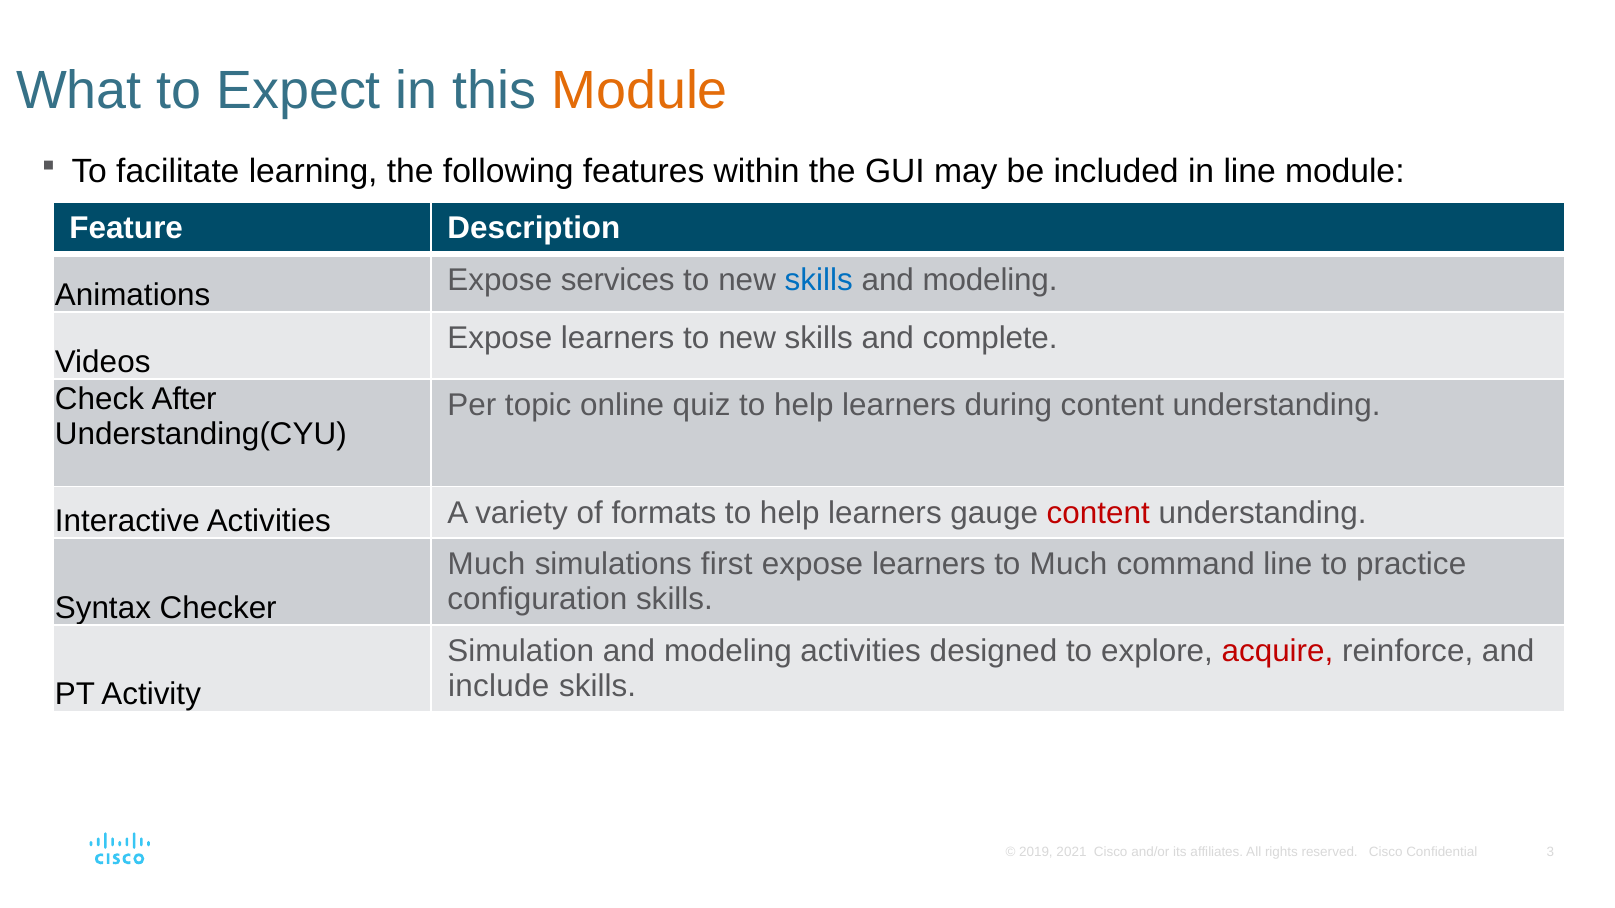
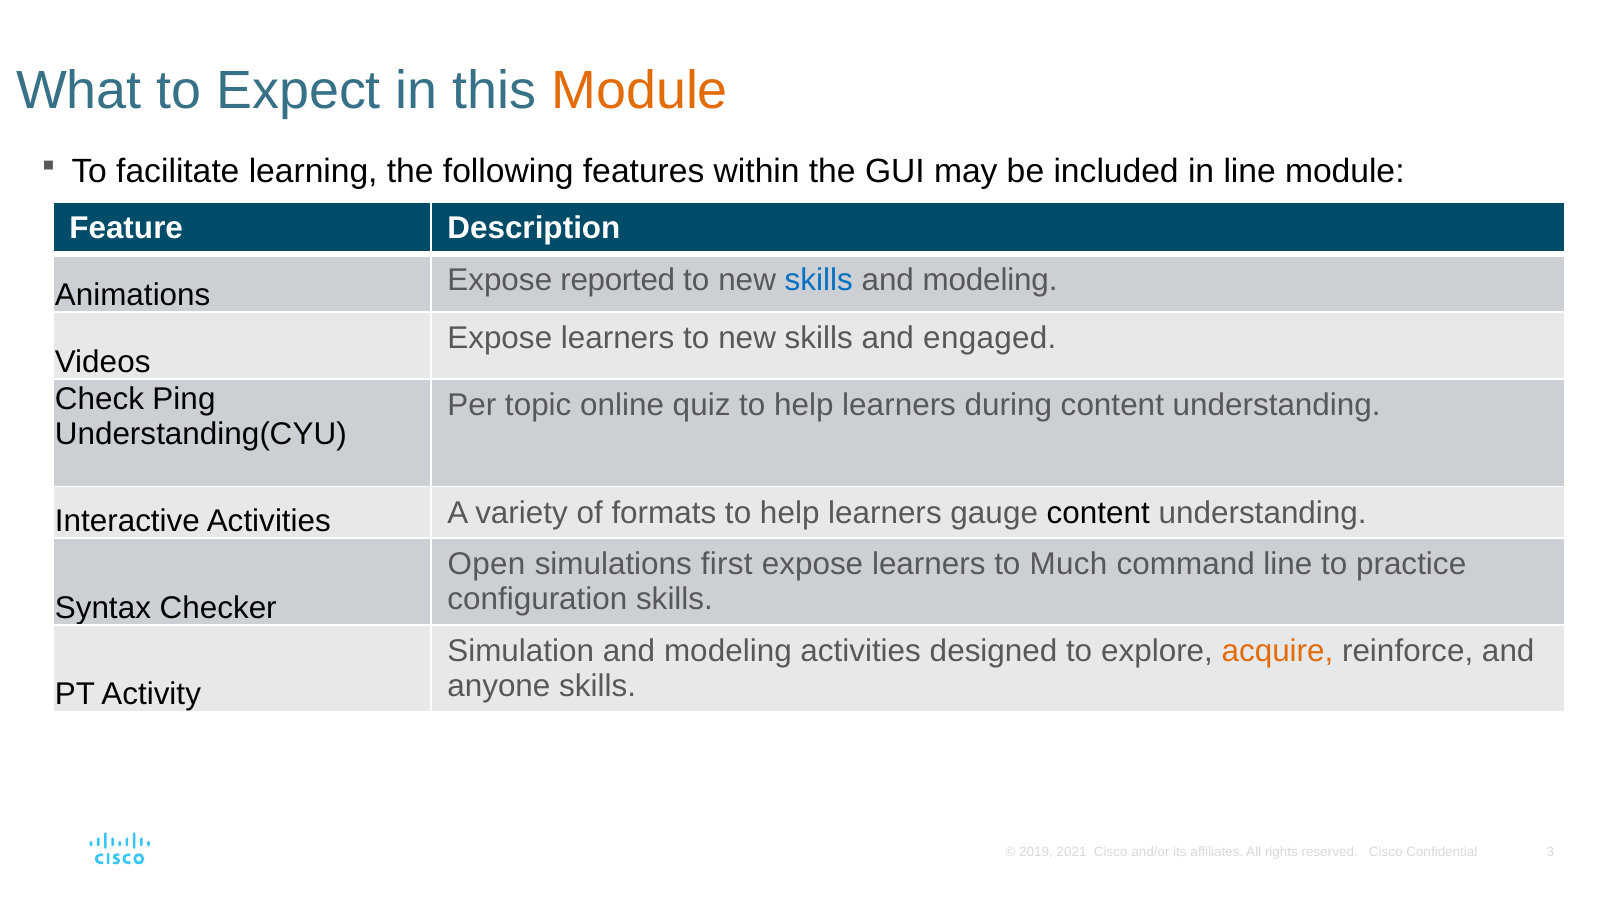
services: services -> reported
complete: complete -> engaged
After: After -> Ping
content at (1098, 513) colour: red -> black
Much at (487, 565): Much -> Open
acquire colour: red -> orange
include: include -> anyone
